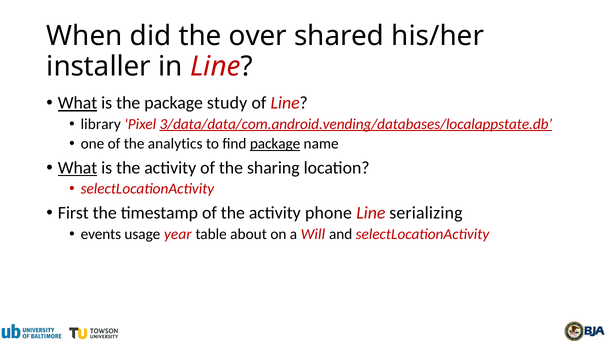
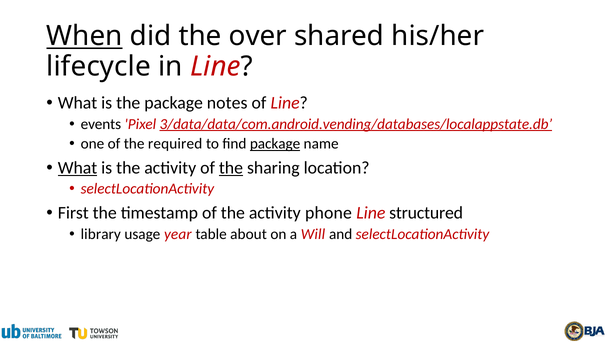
When underline: none -> present
installer: installer -> lifecycle
What at (78, 103) underline: present -> none
study: study -> notes
library: library -> events
analytics: analytics -> required
the at (231, 168) underline: none -> present
serializing: serializing -> structured
events: events -> library
